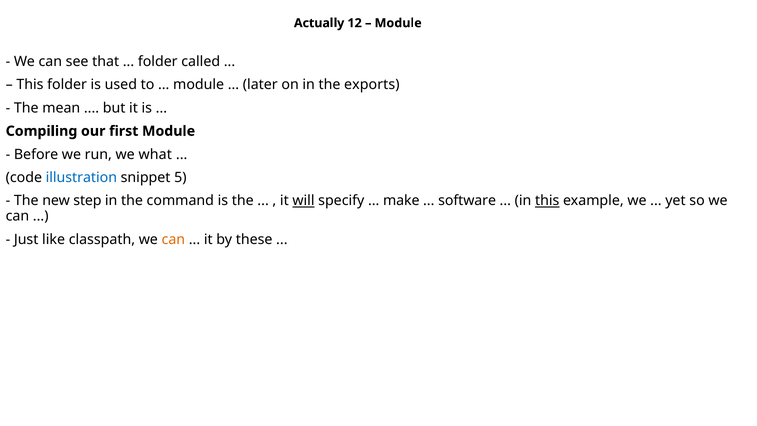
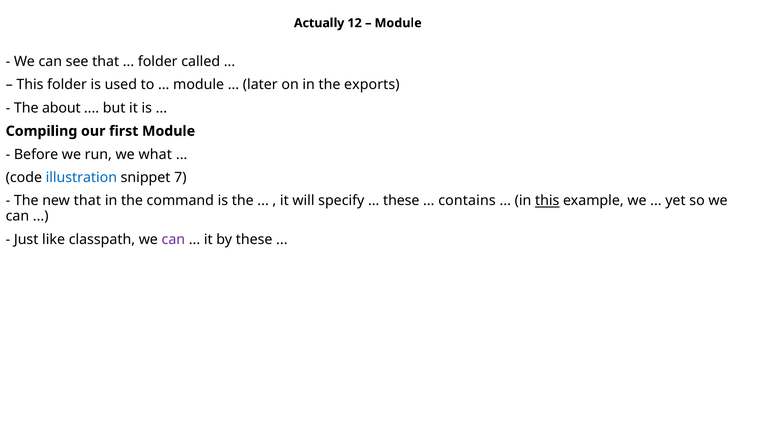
mean: mean -> about
5: 5 -> 7
new step: step -> that
will underline: present -> none
make at (401, 201): make -> these
software: software -> contains
can at (173, 239) colour: orange -> purple
